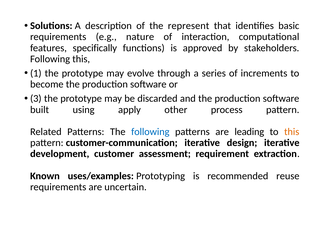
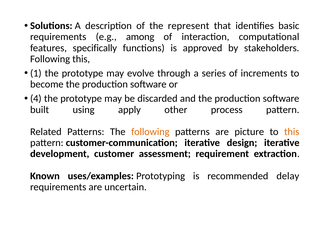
nature: nature -> among
3: 3 -> 4
following at (150, 132) colour: blue -> orange
leading: leading -> picture
reuse: reuse -> delay
